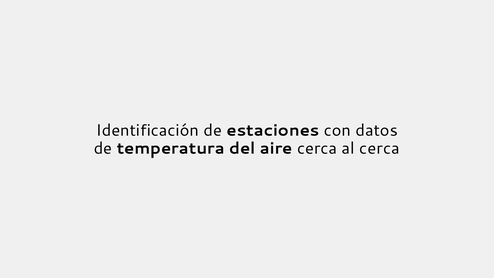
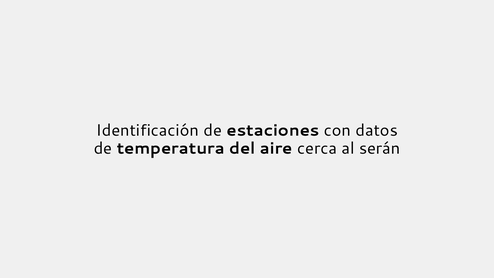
al cerca: cerca -> serán
